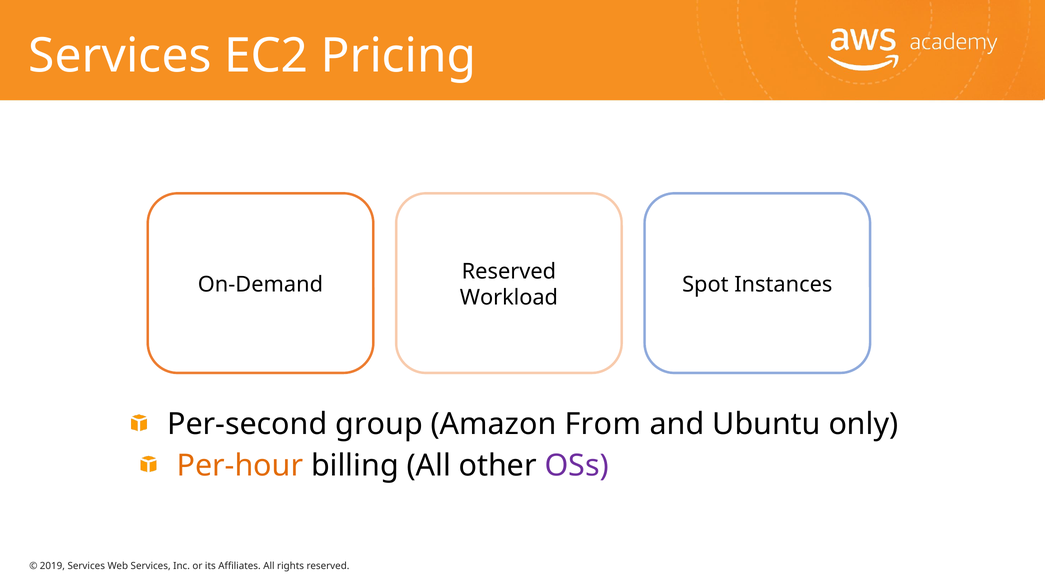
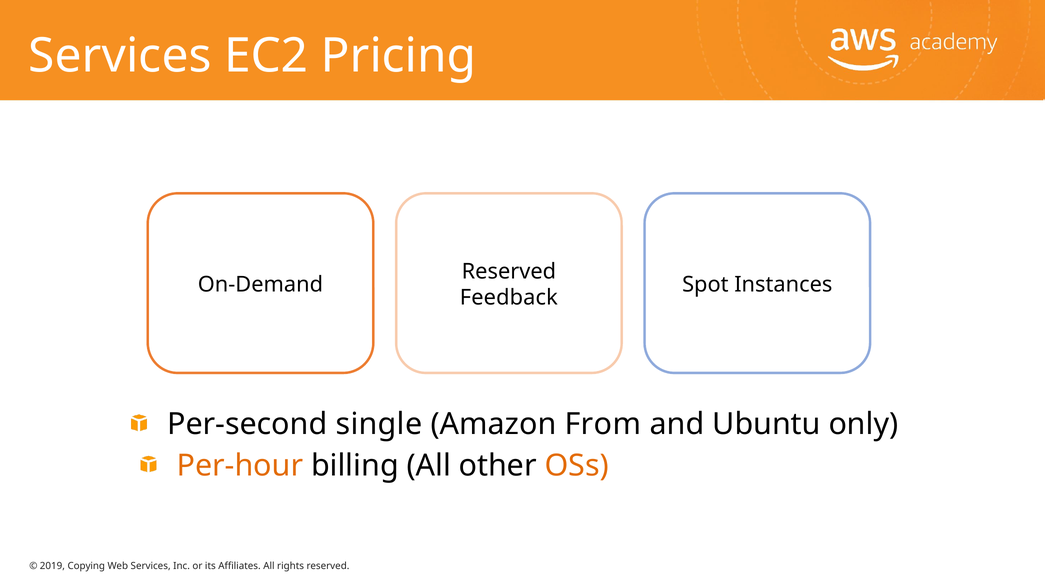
Workload: Workload -> Feedback
group: group -> single
OSs colour: purple -> orange
Services at (86, 566): Services -> Copying
